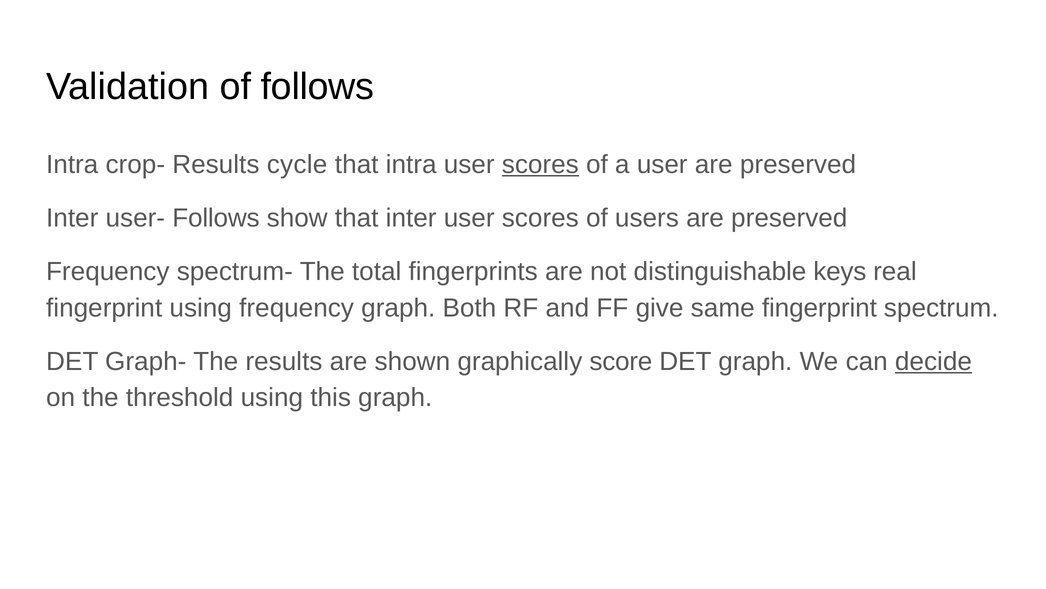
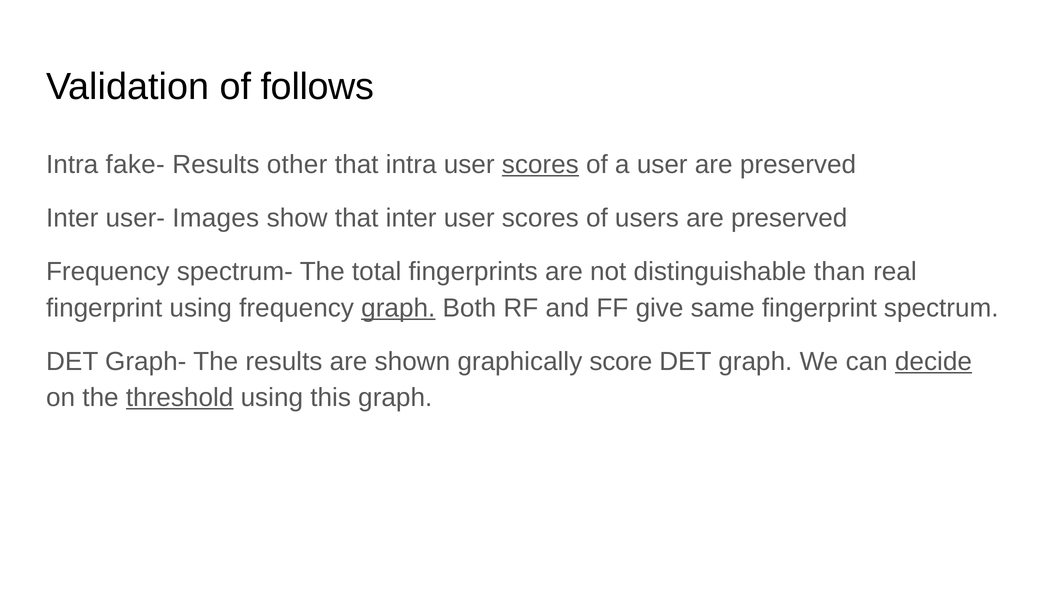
crop-: crop- -> fake-
cycle: cycle -> other
user- Follows: Follows -> Images
keys: keys -> than
graph at (398, 308) underline: none -> present
threshold underline: none -> present
